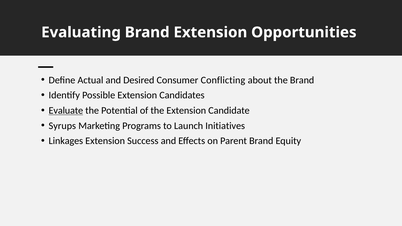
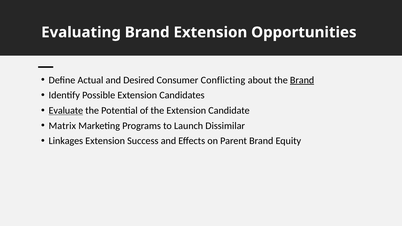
Brand at (302, 80) underline: none -> present
Syrups: Syrups -> Matrix
Initiatives: Initiatives -> Dissimilar
